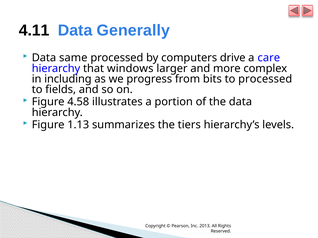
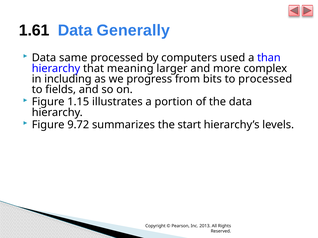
4.11: 4.11 -> 1.61
drive: drive -> used
care: care -> than
windows: windows -> meaning
4.58: 4.58 -> 1.15
1.13: 1.13 -> 9.72
tiers: tiers -> start
